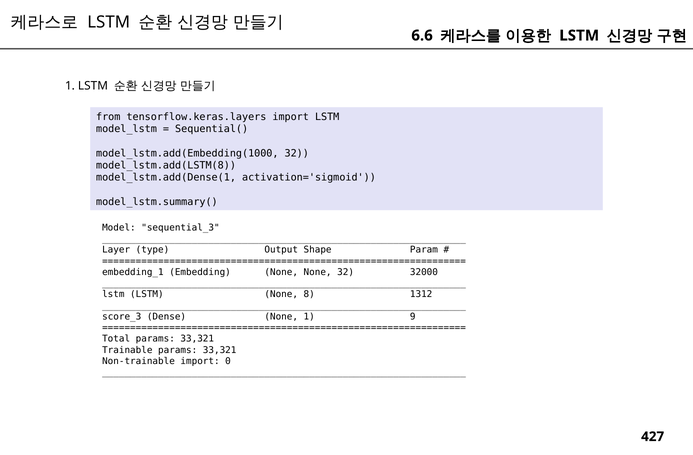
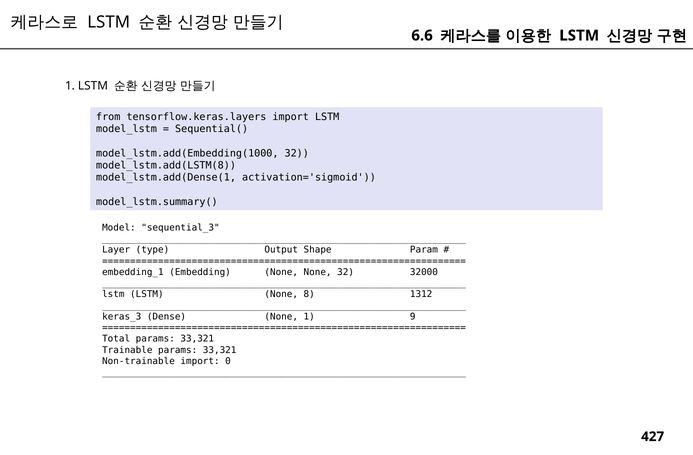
score_3: score_3 -> keras_3
